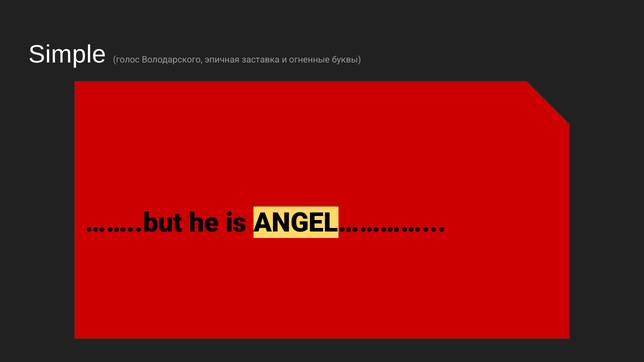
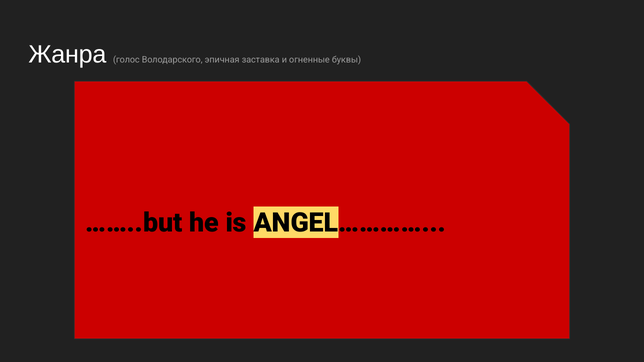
Simple: Simple -> Жанра
